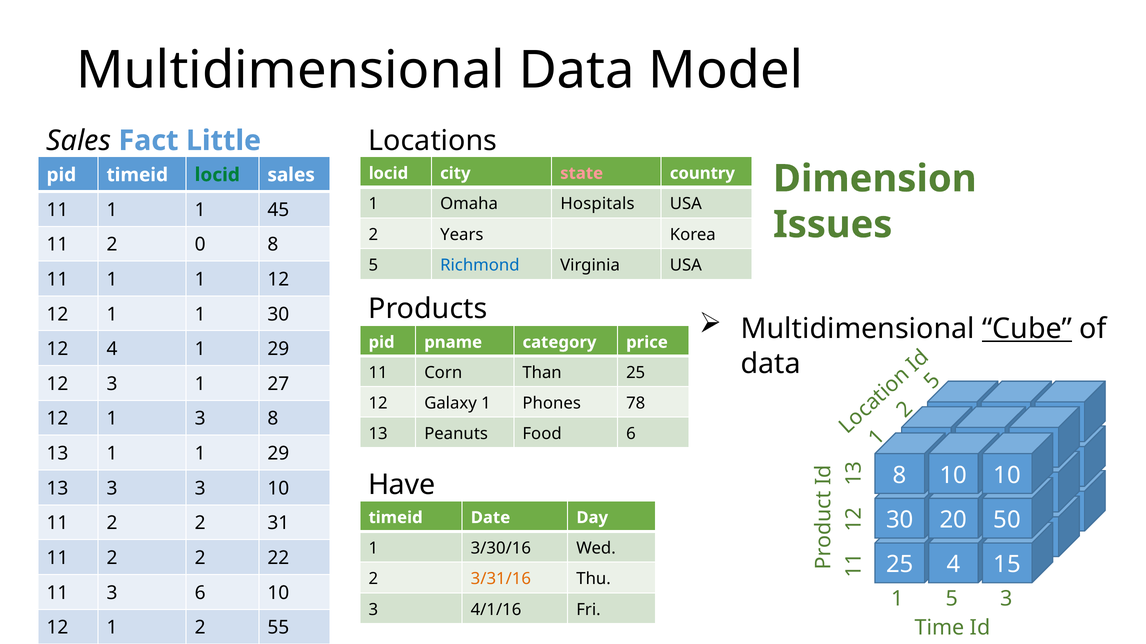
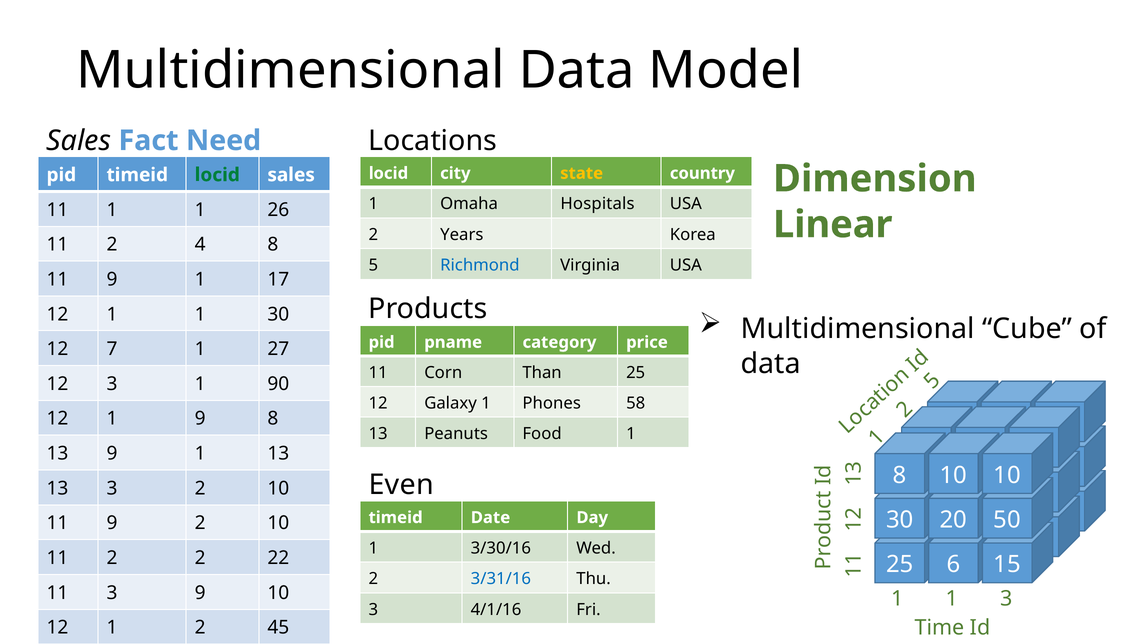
Little: Little -> Need
state colour: pink -> yellow
1 45: 45 -> 26
Issues: Issues -> Linear
0: 0 -> 4
1 at (112, 280): 1 -> 9
1 12: 12 -> 17
Cube underline: present -> none
12 4: 4 -> 7
29 at (278, 349): 29 -> 27
27: 27 -> 90
78: 78 -> 58
12 1 3: 3 -> 9
Food 6: 6 -> 1
1 at (112, 454): 1 -> 9
29 at (278, 454): 29 -> 13
Have: Have -> Even
3 at (200, 489): 3 -> 2
2 at (112, 524): 2 -> 9
31 at (278, 524): 31 -> 10
25 4: 4 -> 6
3/31/16 colour: orange -> blue
3 6: 6 -> 9
5 at (952, 599): 5 -> 1
1 2 55: 55 -> 45
